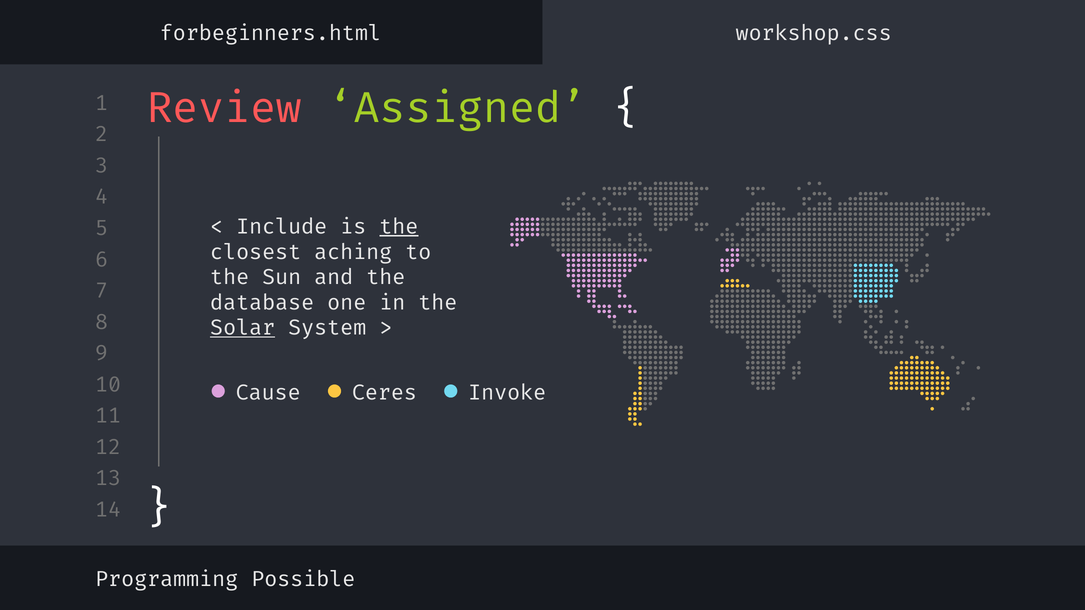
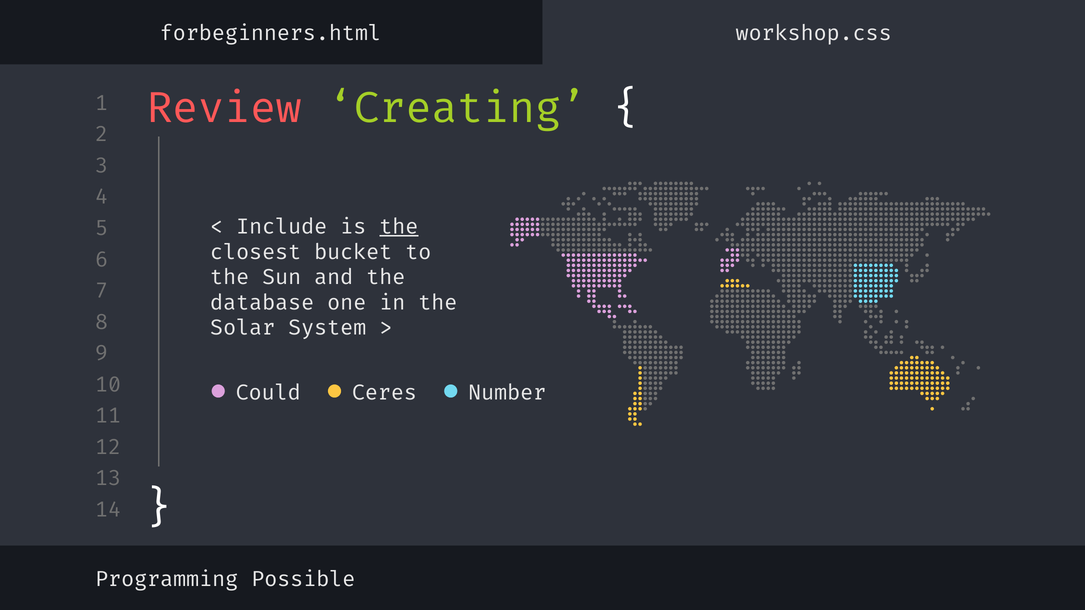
Assigned: Assigned -> Creating
aching: aching -> bucket
Solar underline: present -> none
Cause: Cause -> Could
Invoke: Invoke -> Number
